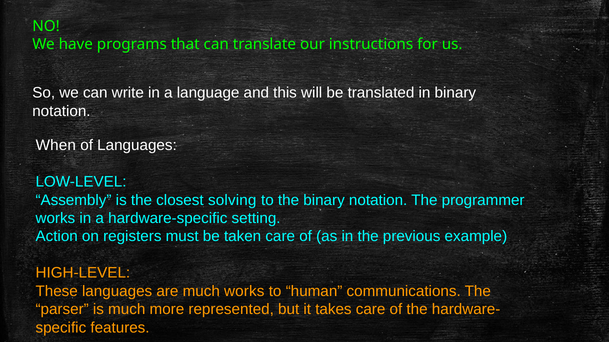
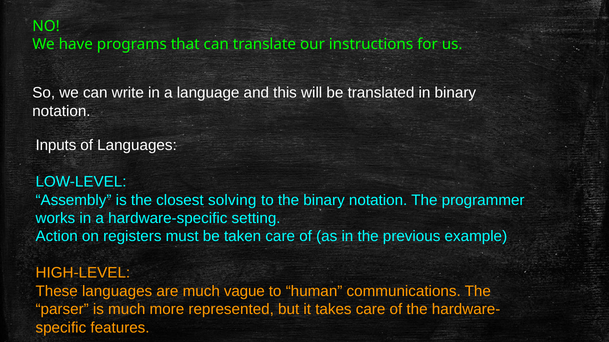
When: When -> Inputs
much works: works -> vague
